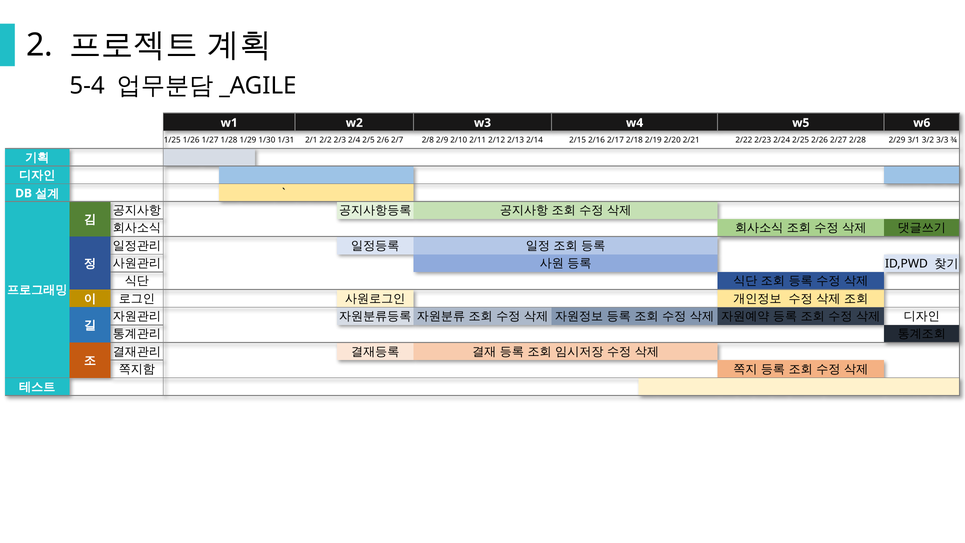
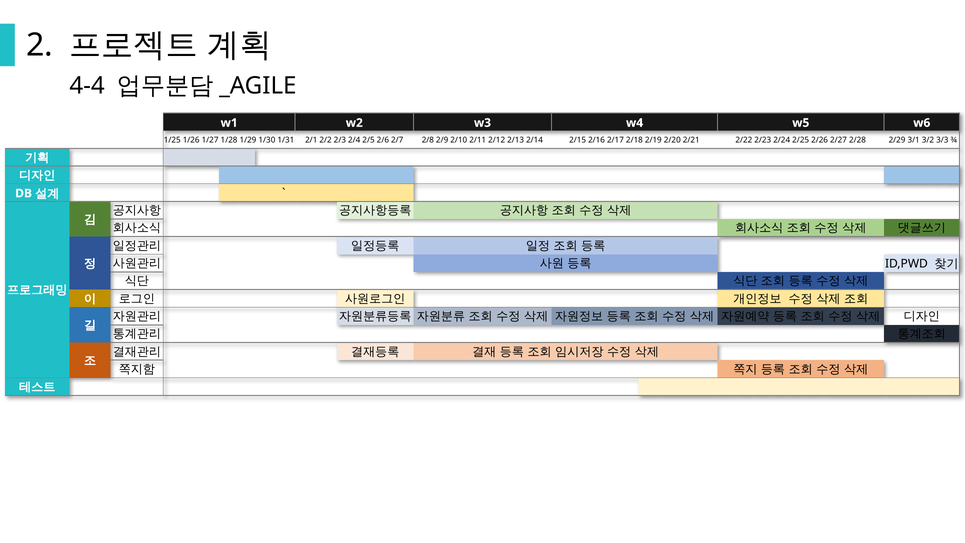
5-4: 5-4 -> 4-4
